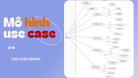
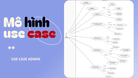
hình colour: orange -> black
